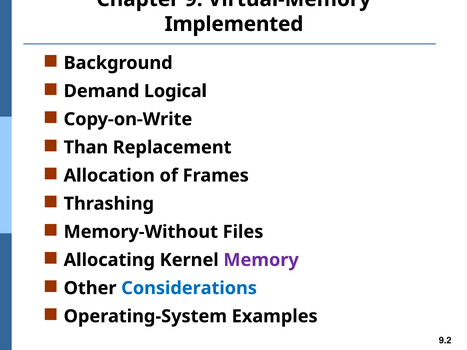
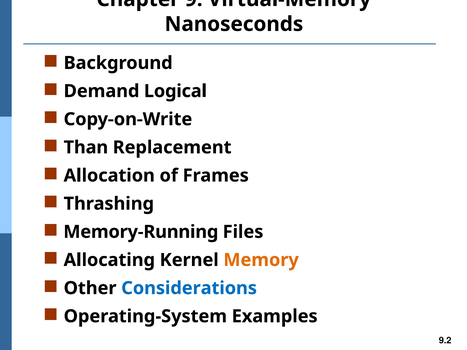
Implemented: Implemented -> Nanoseconds
Memory-Without: Memory-Without -> Memory-Running
Memory colour: purple -> orange
